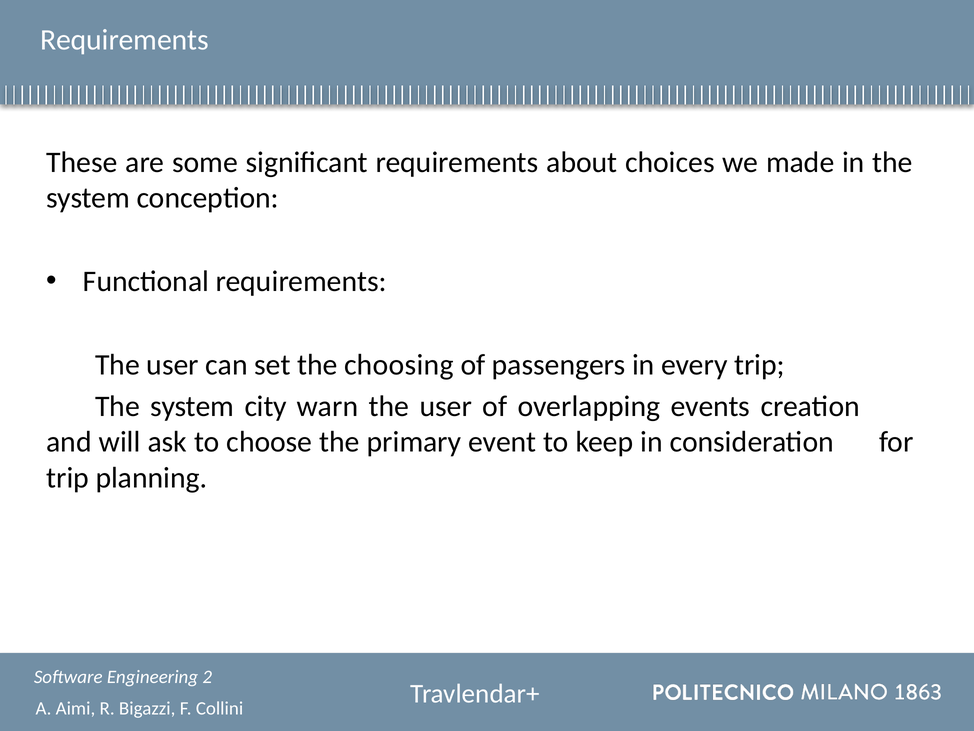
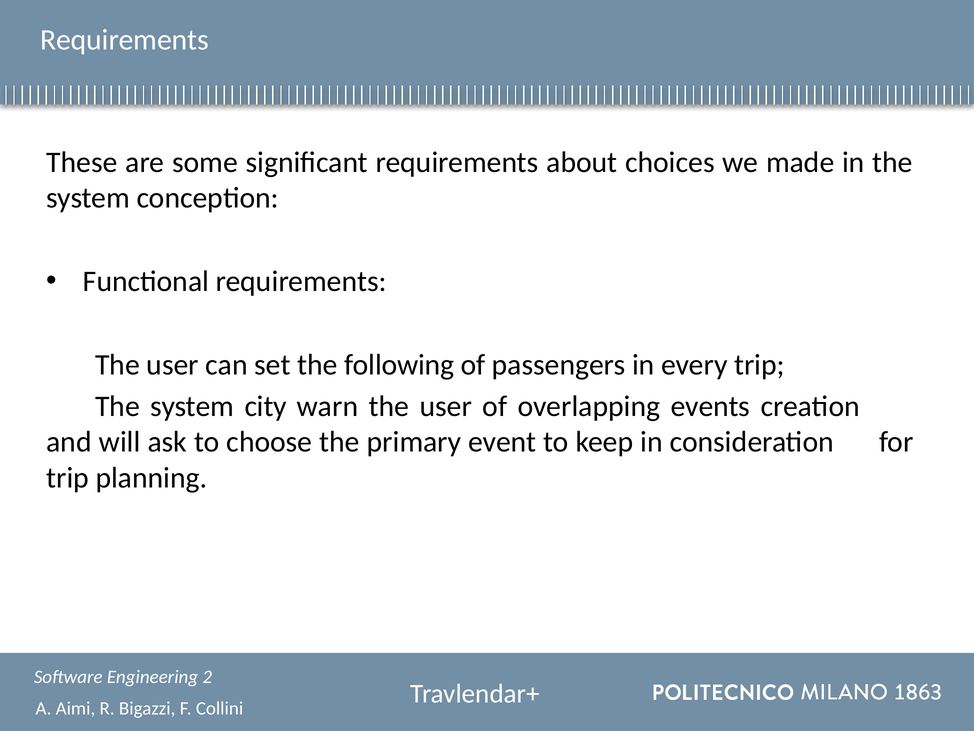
choosing: choosing -> following
